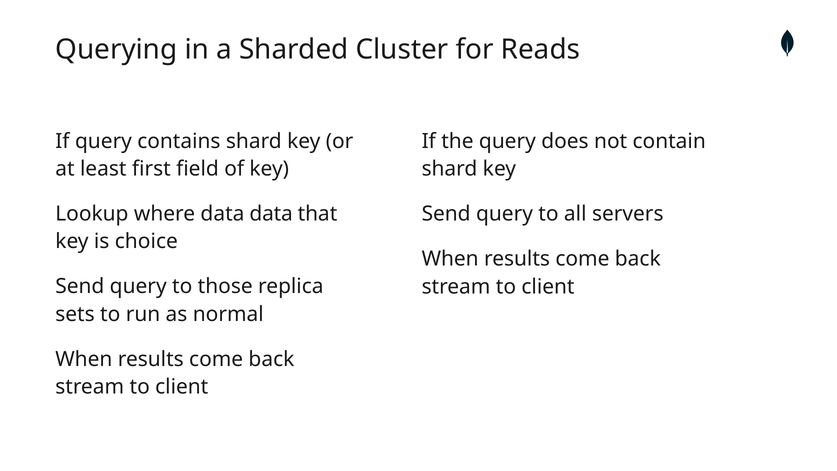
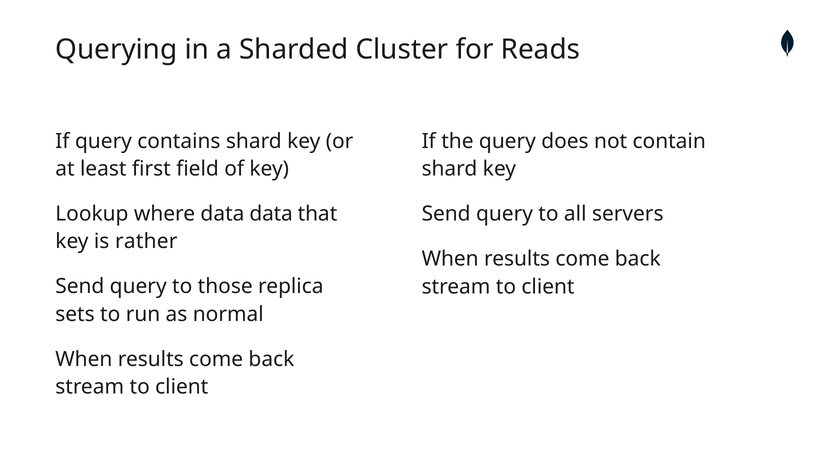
choice: choice -> rather
